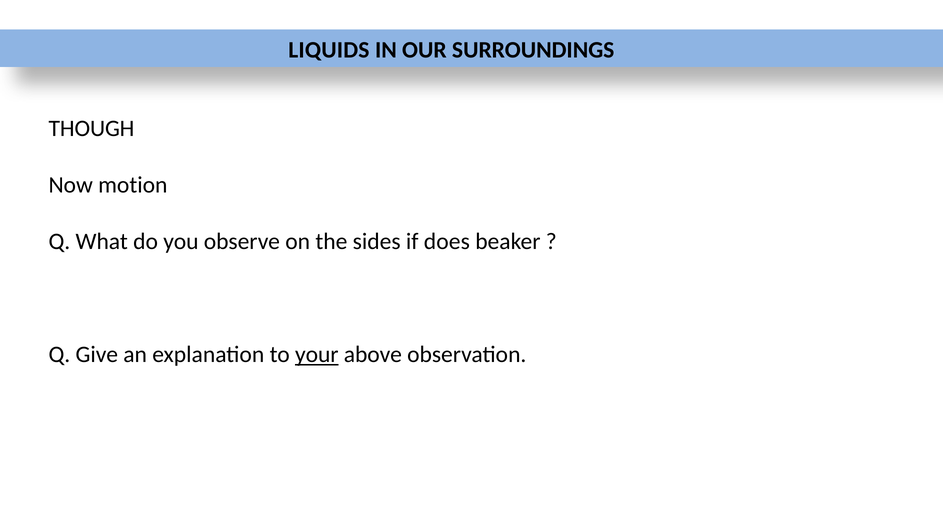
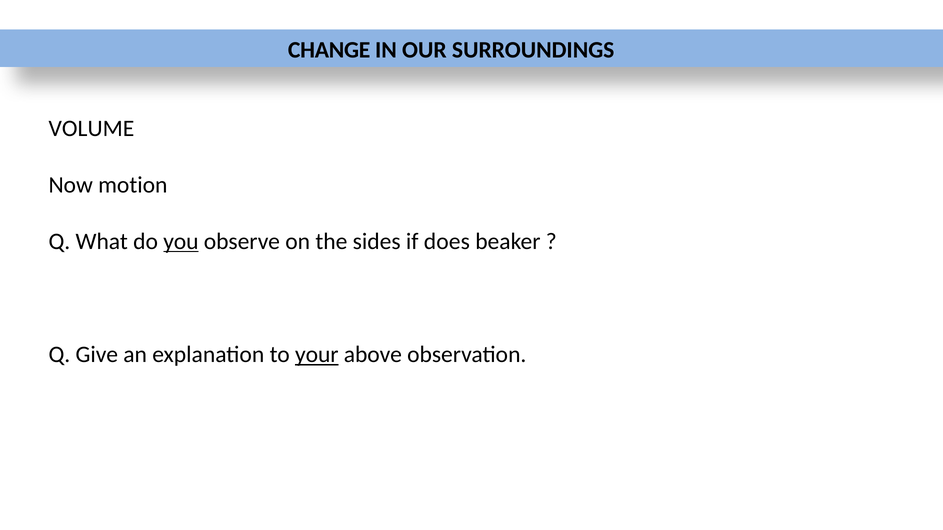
LIQUIDS: LIQUIDS -> CHANGE
THOUGH: THOUGH -> VOLUME
you underline: none -> present
